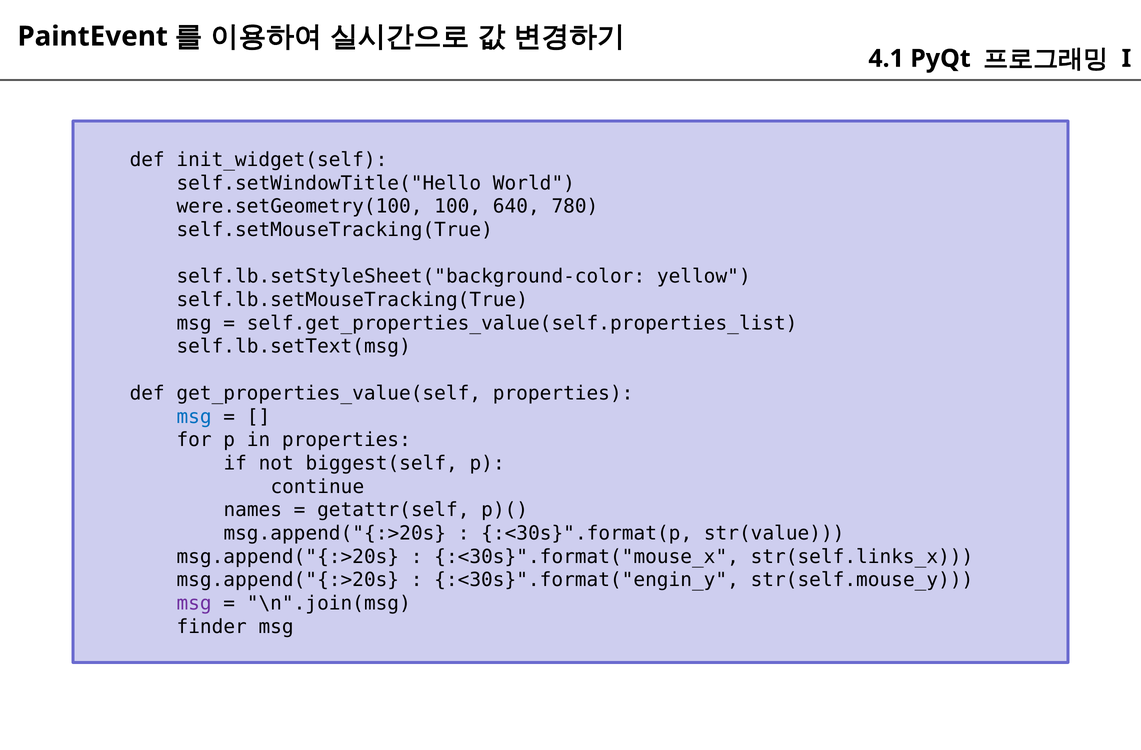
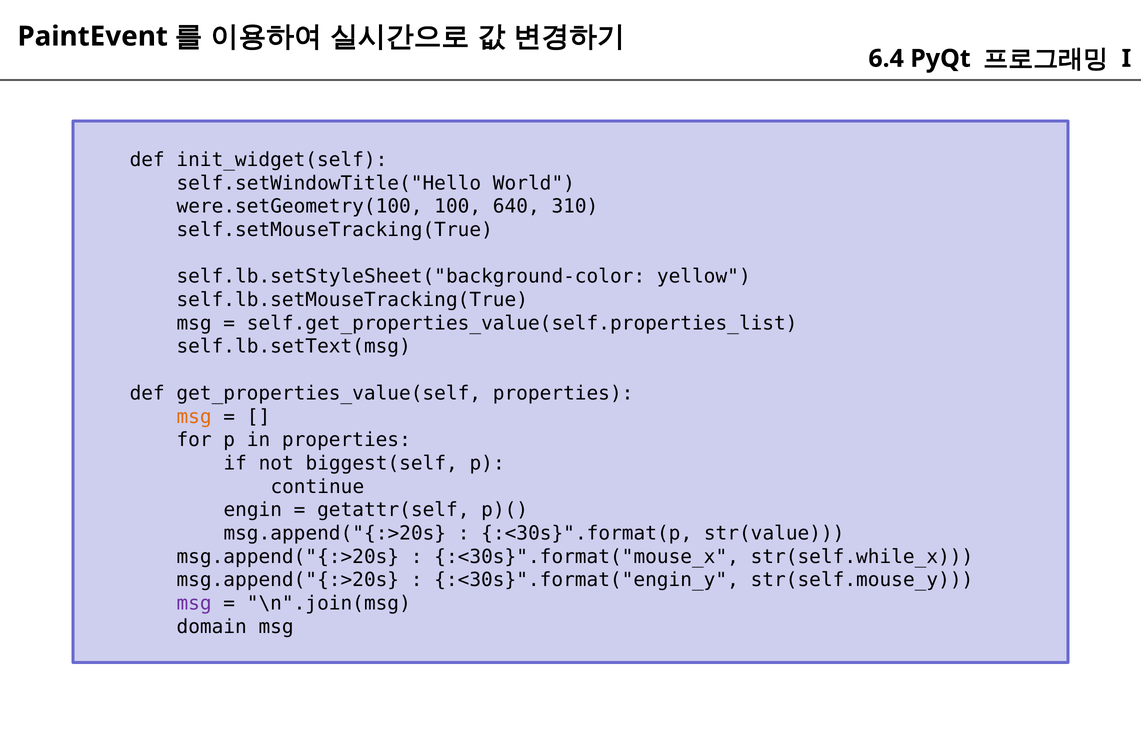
4.1: 4.1 -> 6.4
780: 780 -> 310
msg at (194, 416) colour: blue -> orange
names: names -> engin
str(self.links_x: str(self.links_x -> str(self.while_x
finder: finder -> domain
